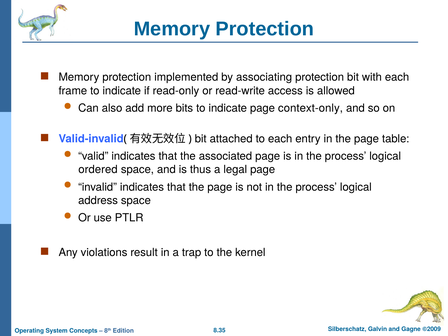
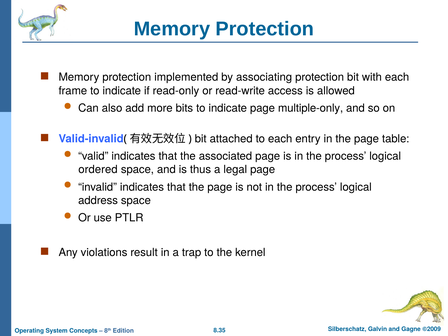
context-only: context-only -> multiple-only
